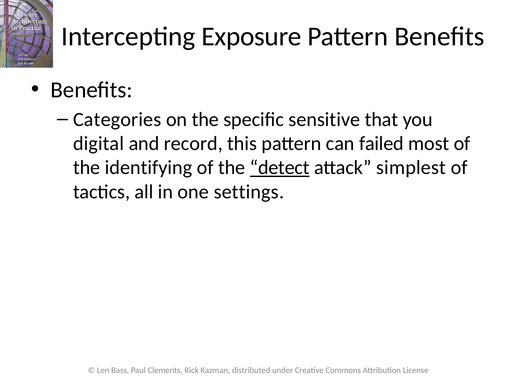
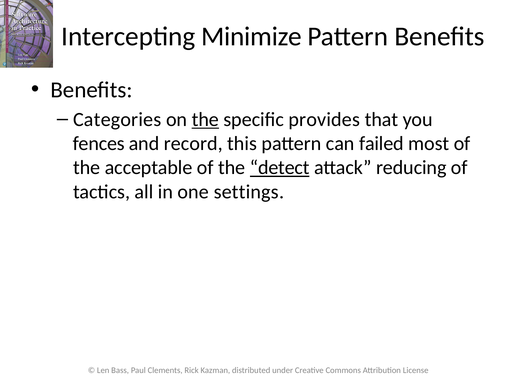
Exposure: Exposure -> Minimize
the at (205, 119) underline: none -> present
sensitive: sensitive -> provides
digital: digital -> fences
identifying: identifying -> acceptable
simplest: simplest -> reducing
